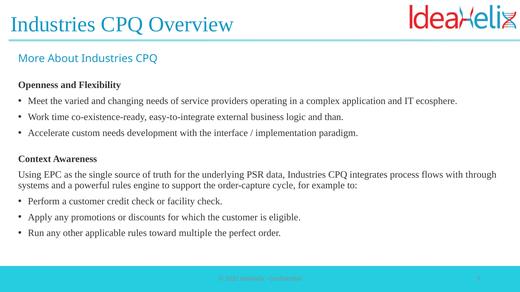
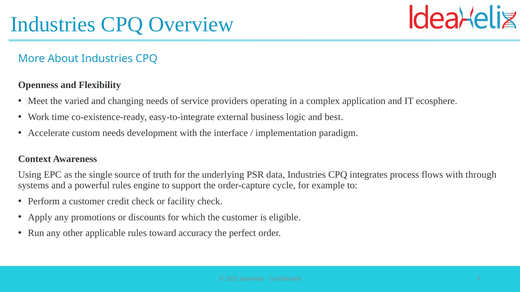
than: than -> best
multiple: multiple -> accuracy
